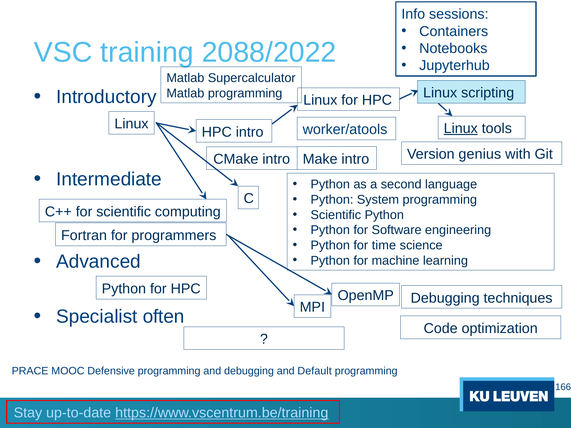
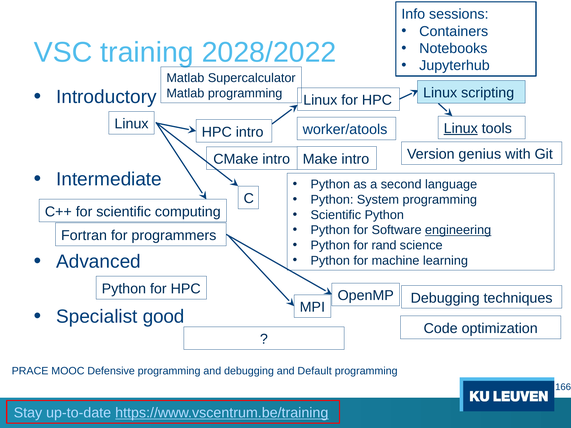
2088/2022: 2088/2022 -> 2028/2022
engineering underline: none -> present
time: time -> rand
often: often -> good
